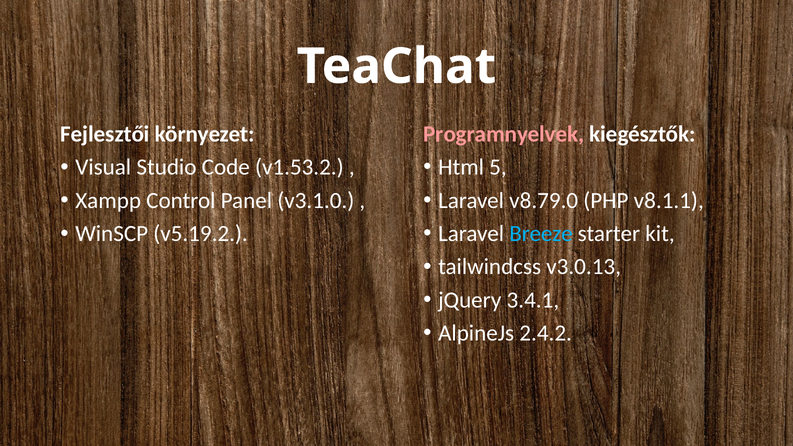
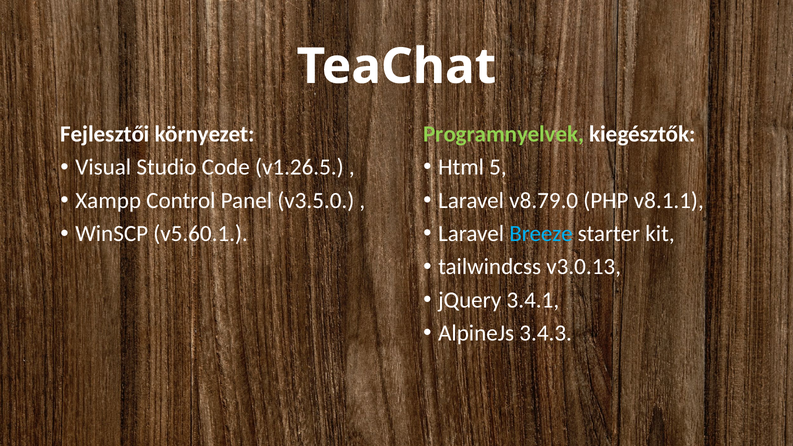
Programnyelvek colour: pink -> light green
v1.53.2: v1.53.2 -> v1.26.5
v3.1.0: v3.1.0 -> v3.5.0
v5.19.2: v5.19.2 -> v5.60.1
2.4.2: 2.4.2 -> 3.4.3
